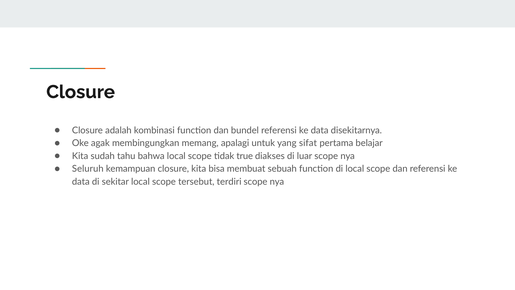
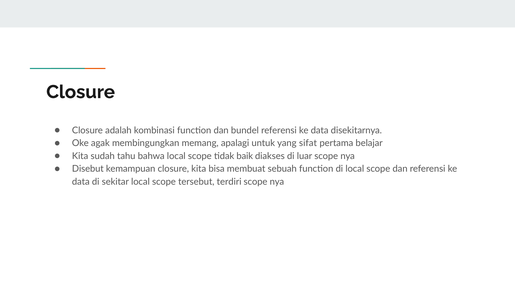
true: true -> baik
Seluruh: Seluruh -> Disebut
